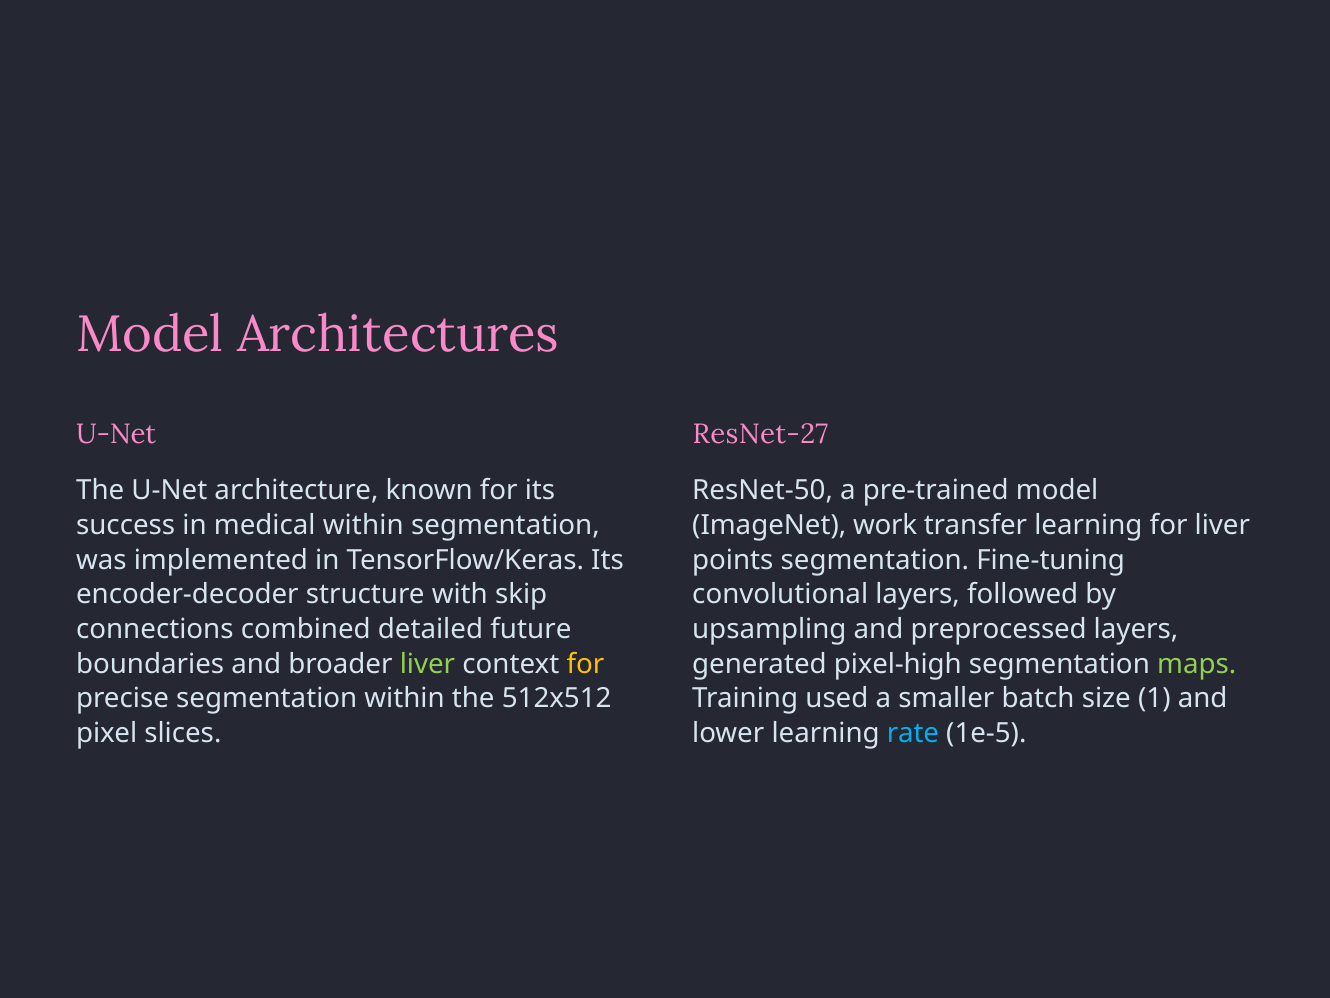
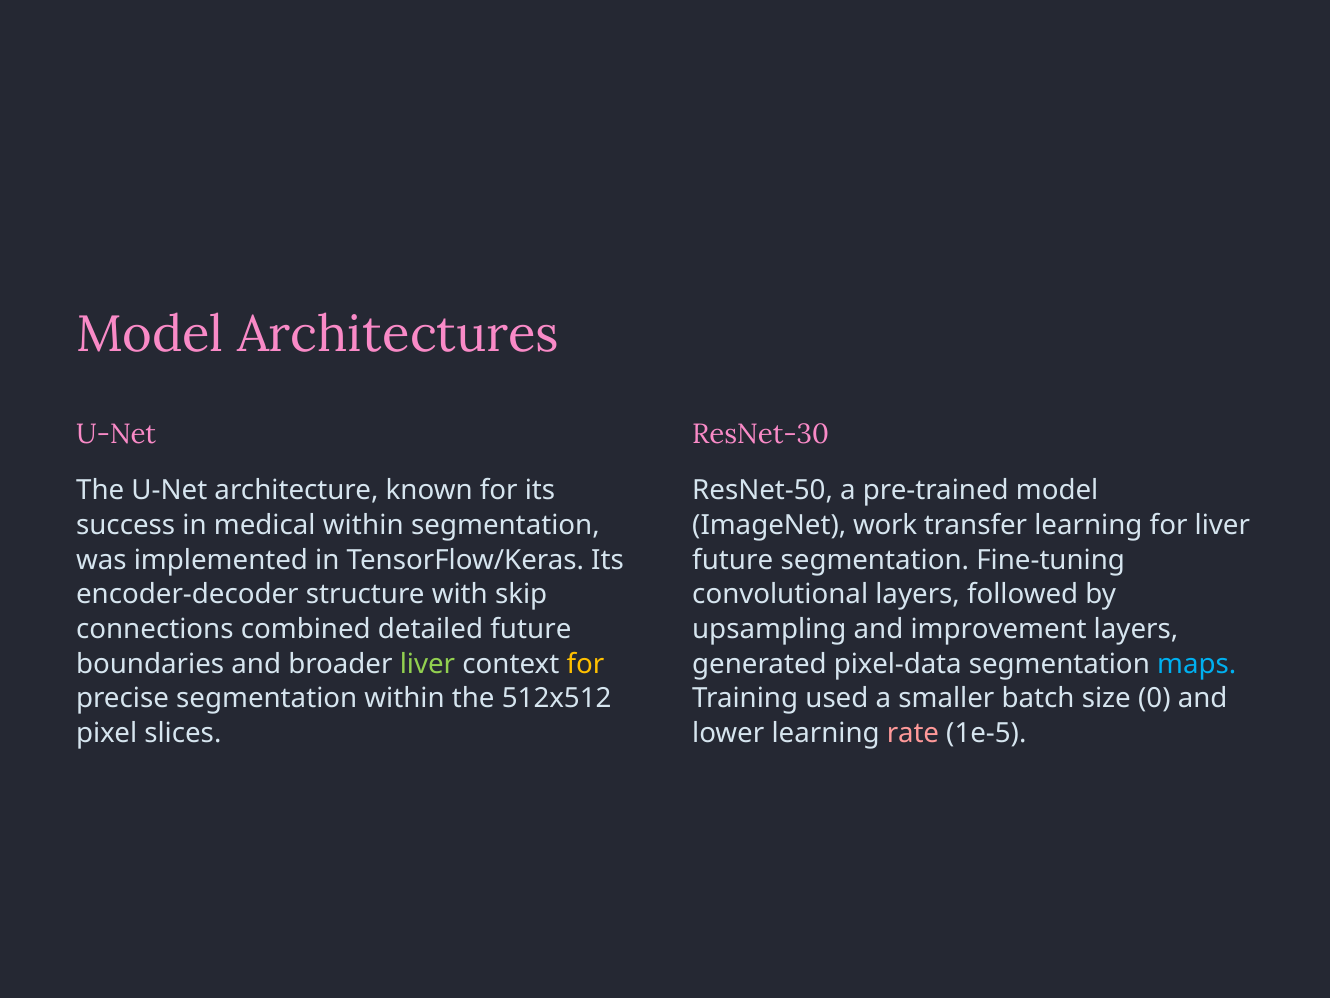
ResNet-27: ResNet-27 -> ResNet-30
points at (733, 560): points -> future
preprocessed: preprocessed -> improvement
pixel-high: pixel-high -> pixel-data
maps colour: light green -> light blue
1: 1 -> 0
rate colour: light blue -> pink
